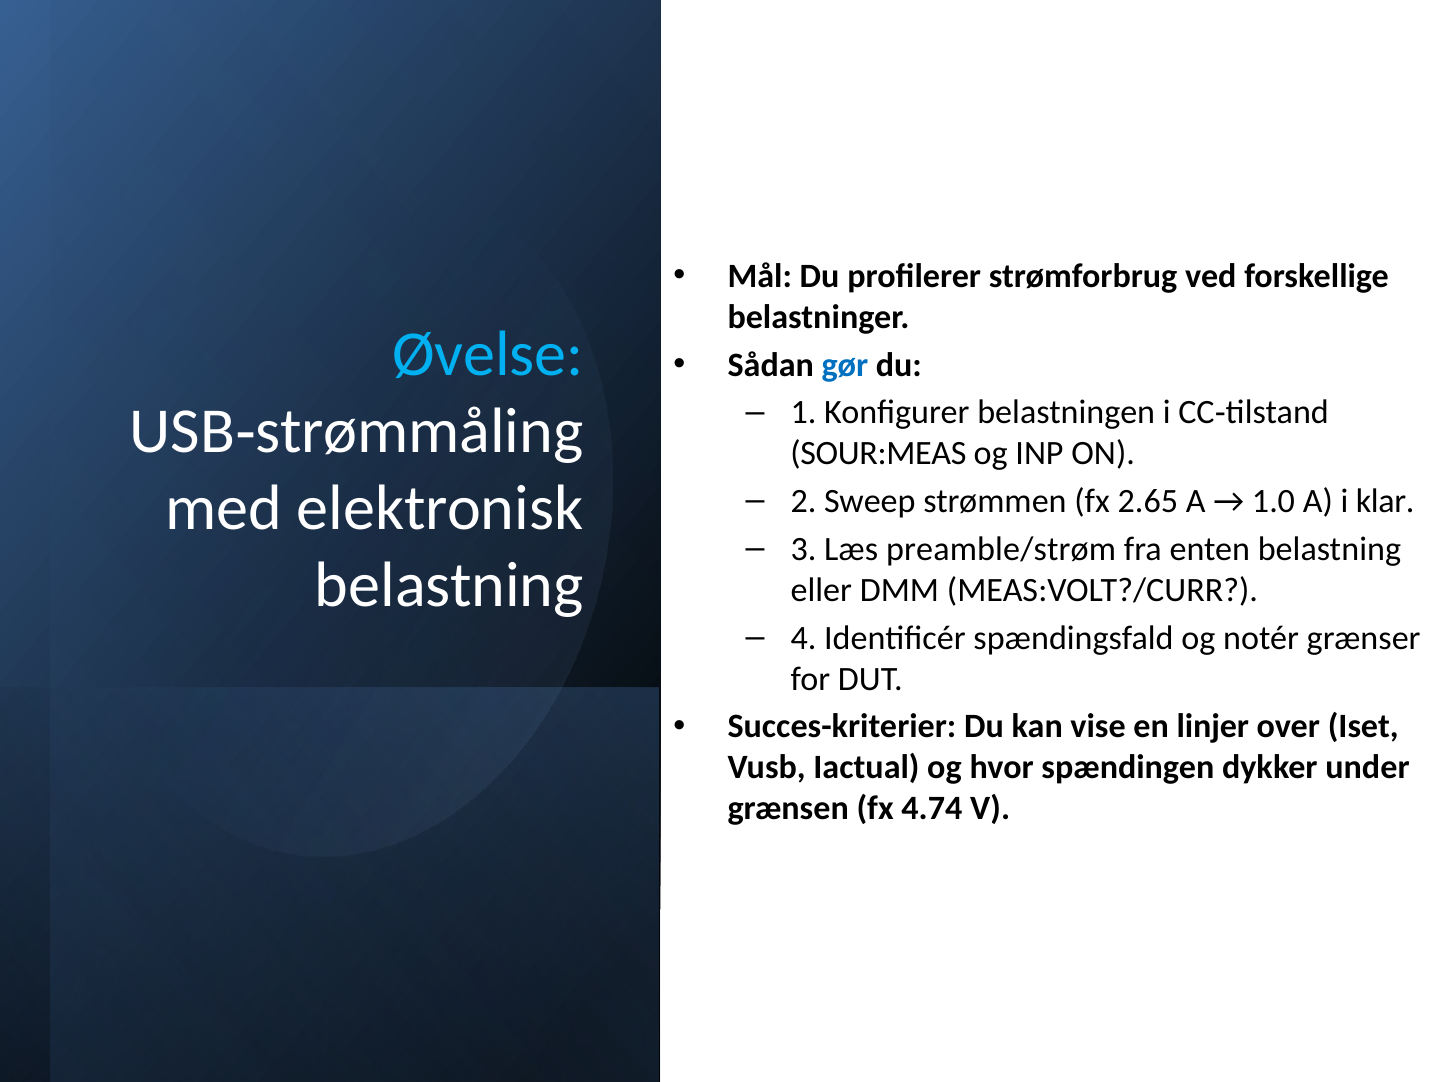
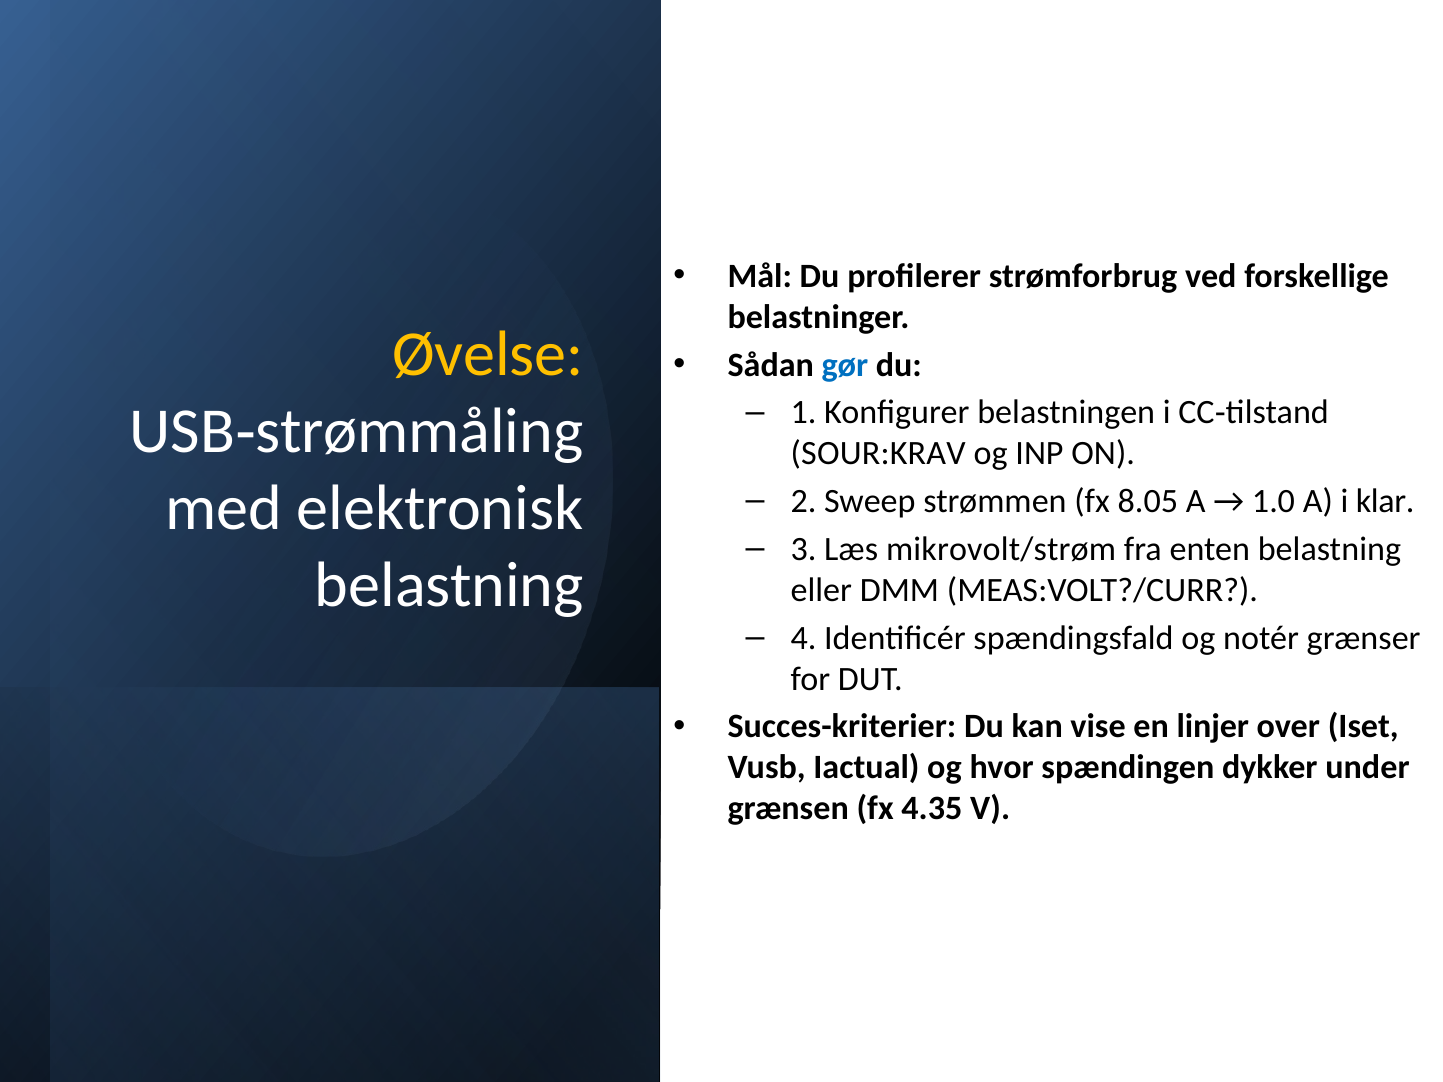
Øvelse colour: light blue -> yellow
SOUR:MEAS: SOUR:MEAS -> SOUR:KRAV
2.65: 2.65 -> 8.05
preamble/strøm: preamble/strøm -> mikrovolt/strøm
4.74: 4.74 -> 4.35
